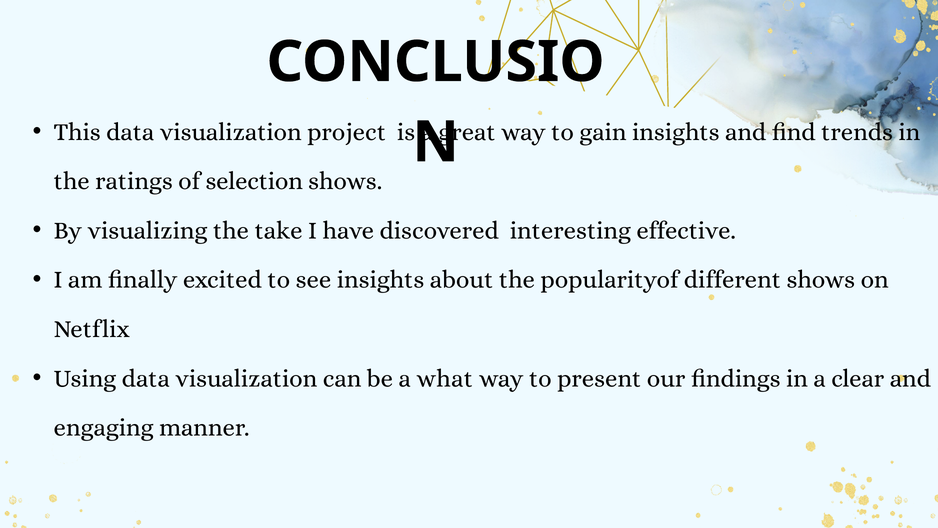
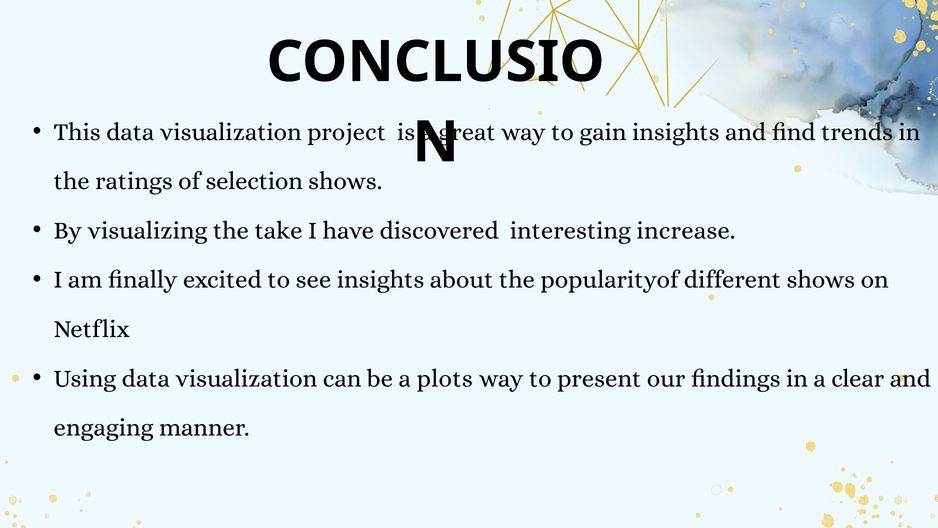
effective: effective -> increase
what: what -> plots
